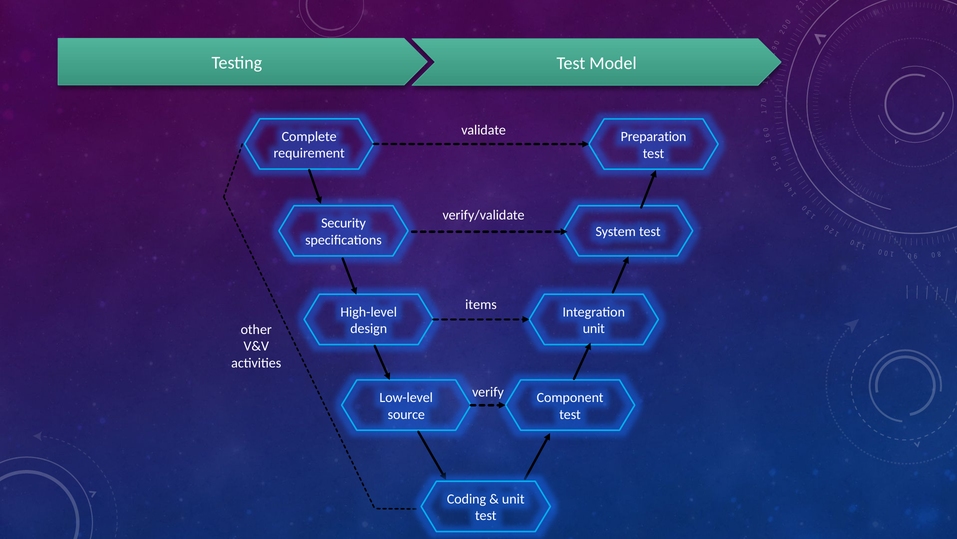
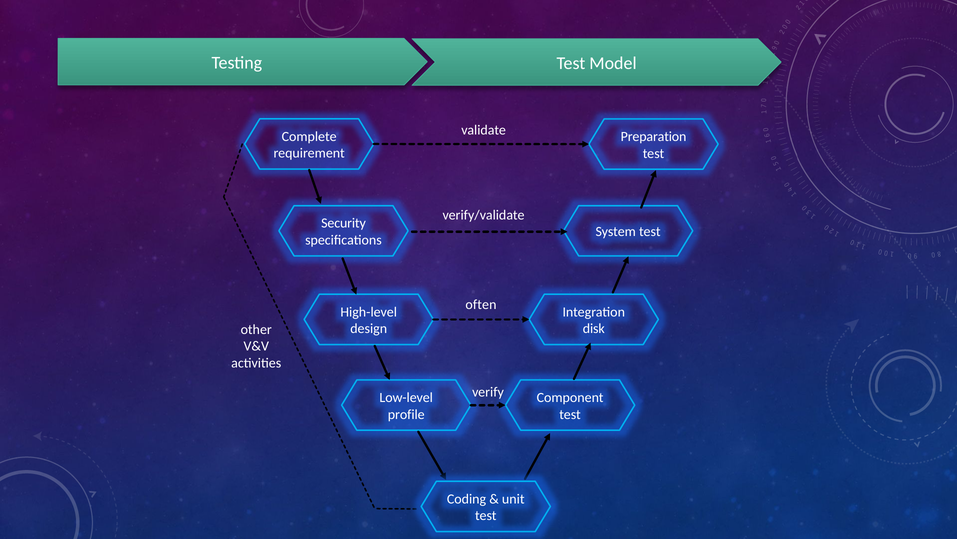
items: items -> often
unit at (594, 328): unit -> disk
source: source -> profile
